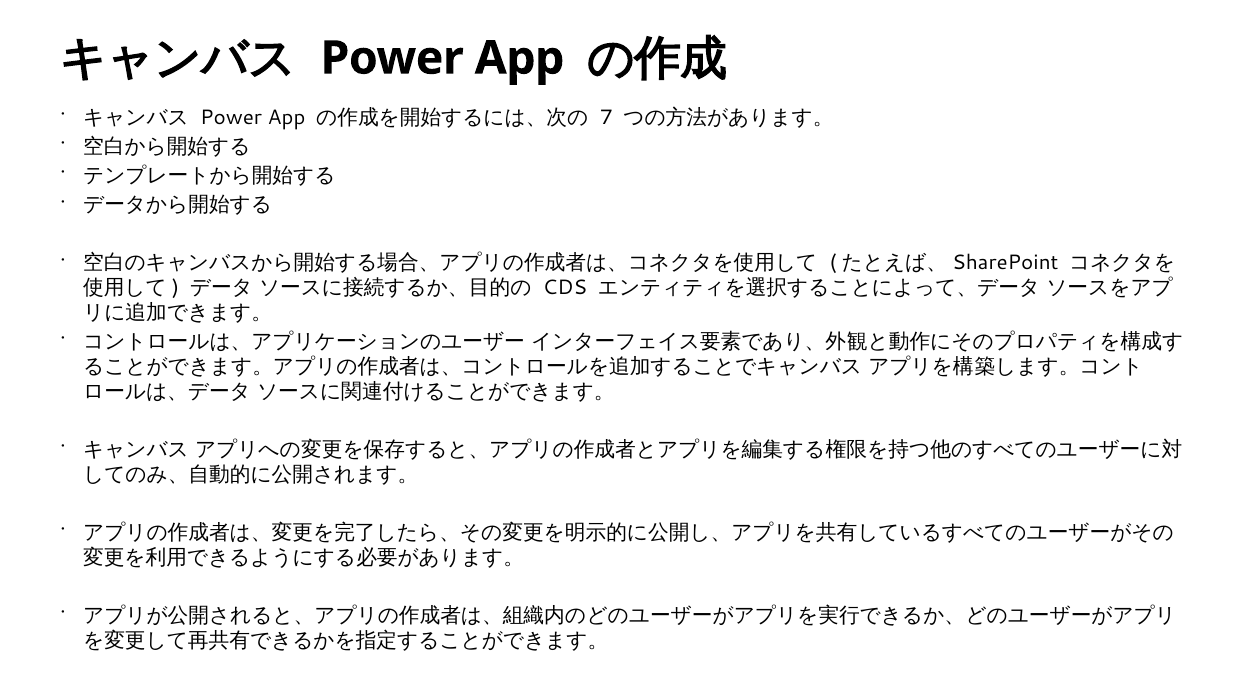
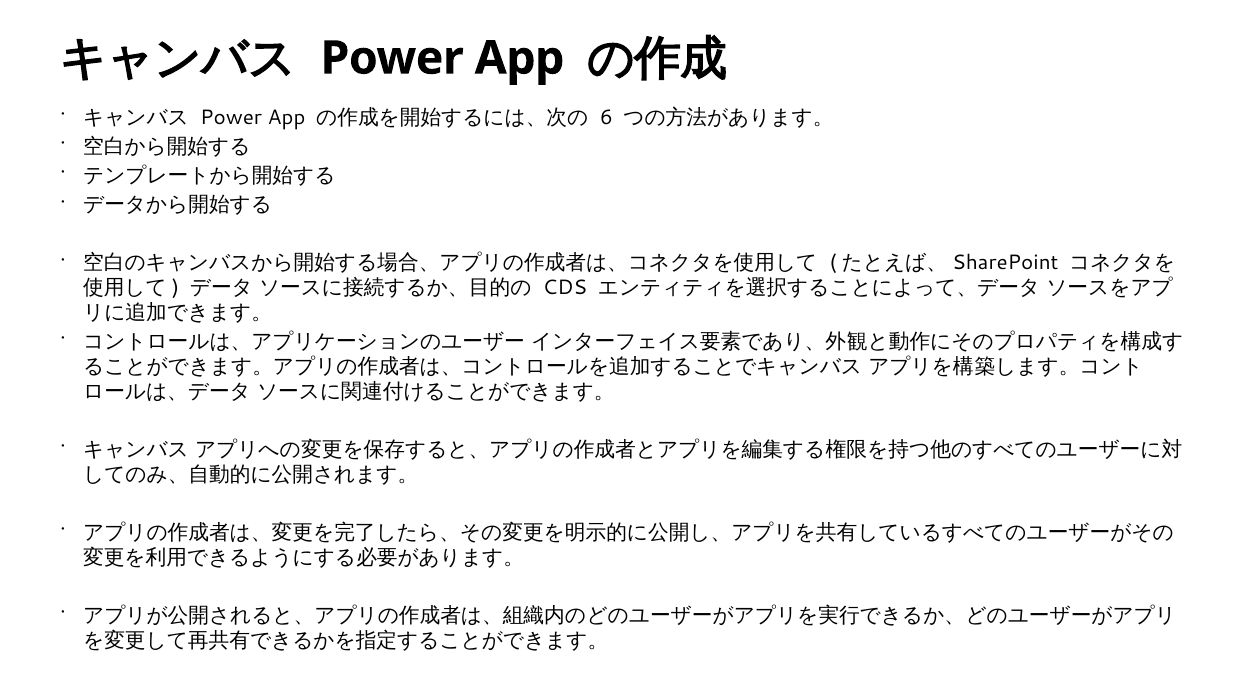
7: 7 -> 6
